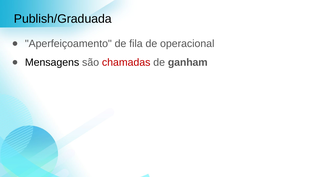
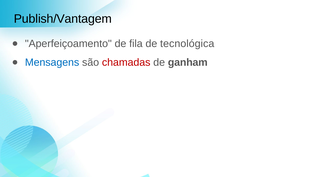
Publish/Graduada: Publish/Graduada -> Publish/Vantagem
operacional: operacional -> tecnológica
Mensagens colour: black -> blue
